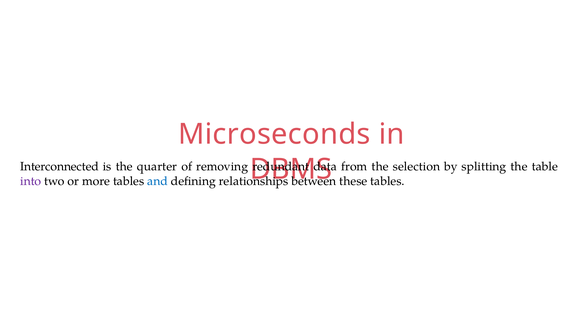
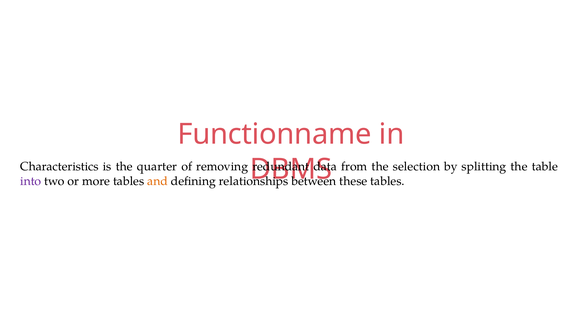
Microseconds: Microseconds -> Functionname
Interconnected: Interconnected -> Characteristics
and colour: blue -> orange
